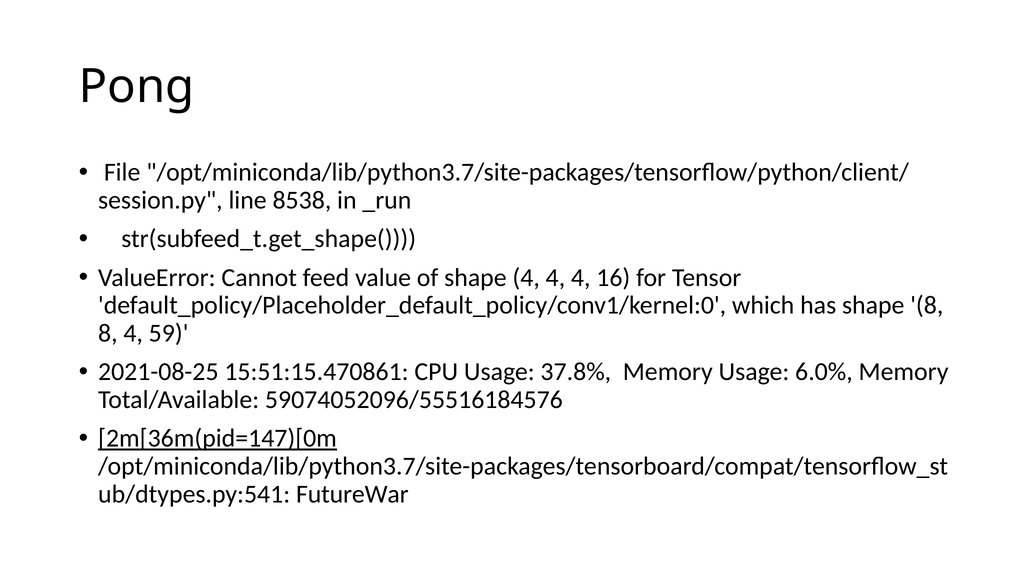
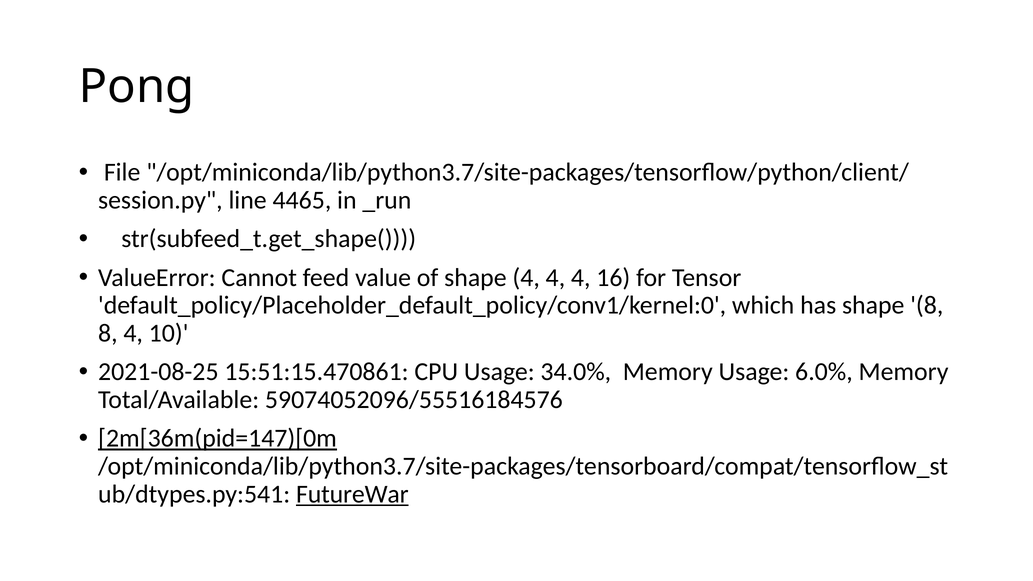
8538: 8538 -> 4465
59: 59 -> 10
37.8%: 37.8% -> 34.0%
FutureWar underline: none -> present
